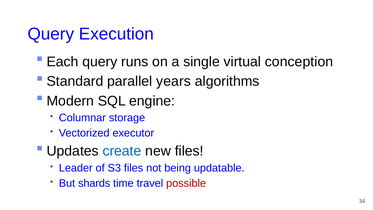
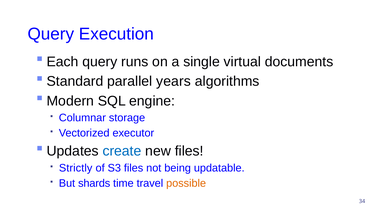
conception: conception -> documents
Leader: Leader -> Strictly
possible colour: red -> orange
